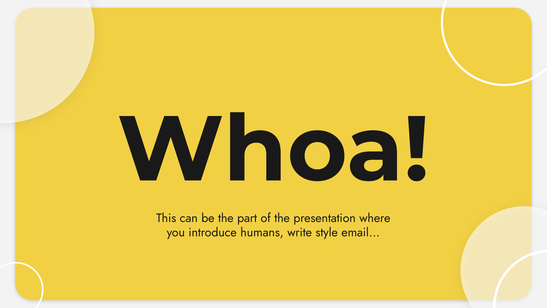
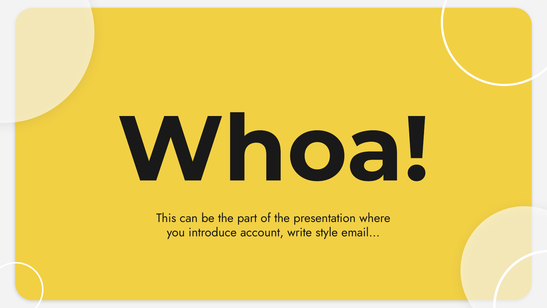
humans: humans -> account
